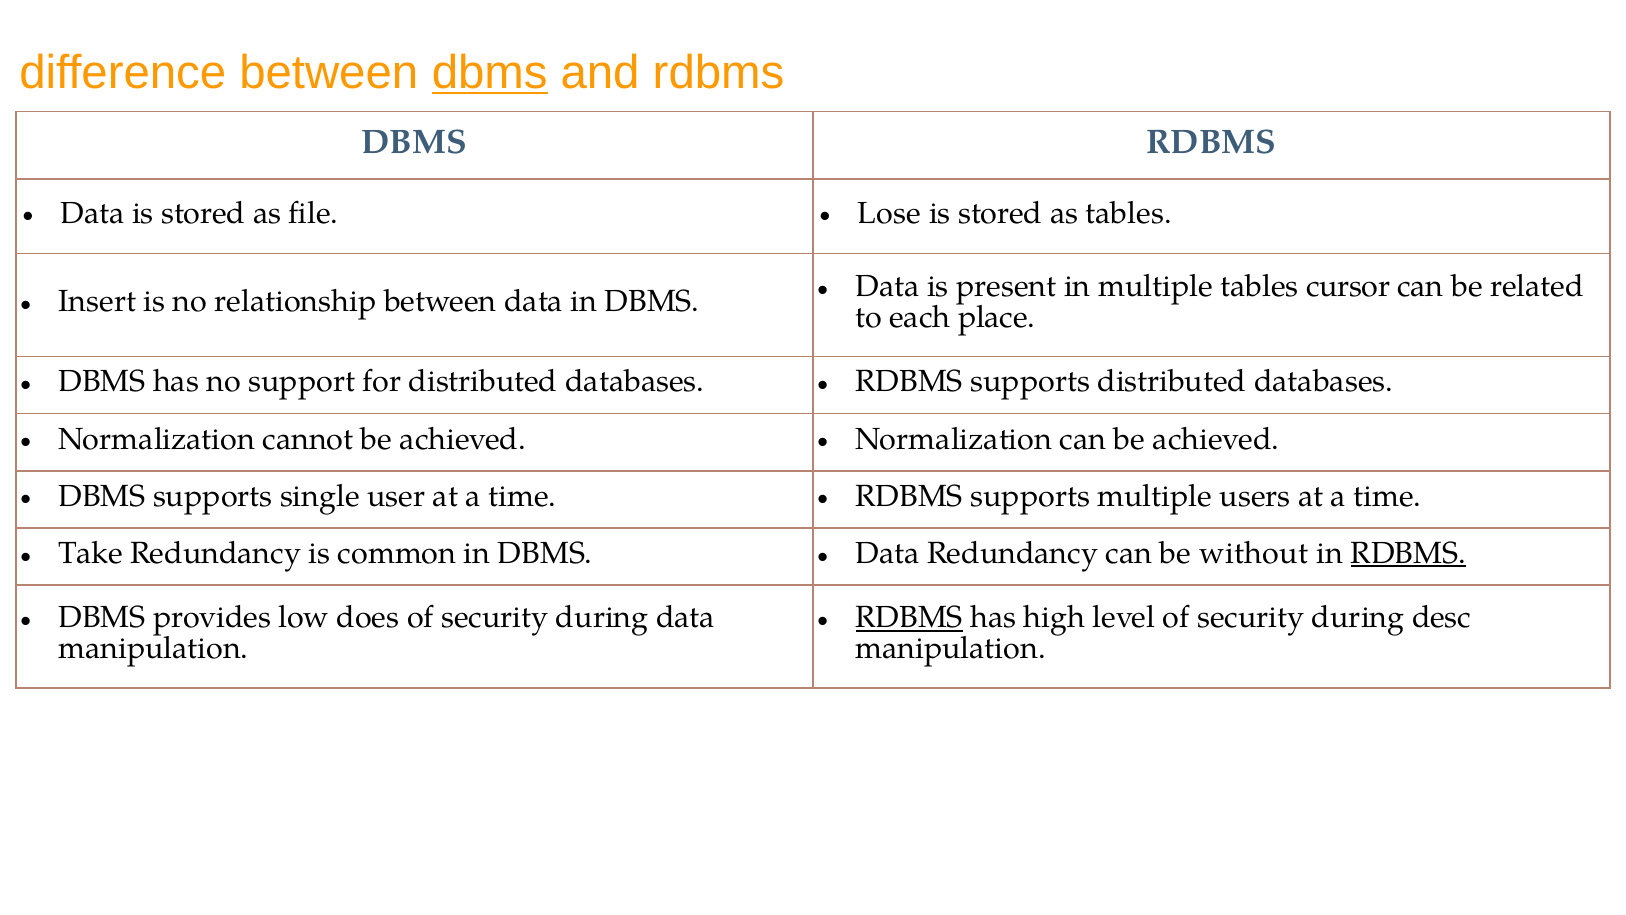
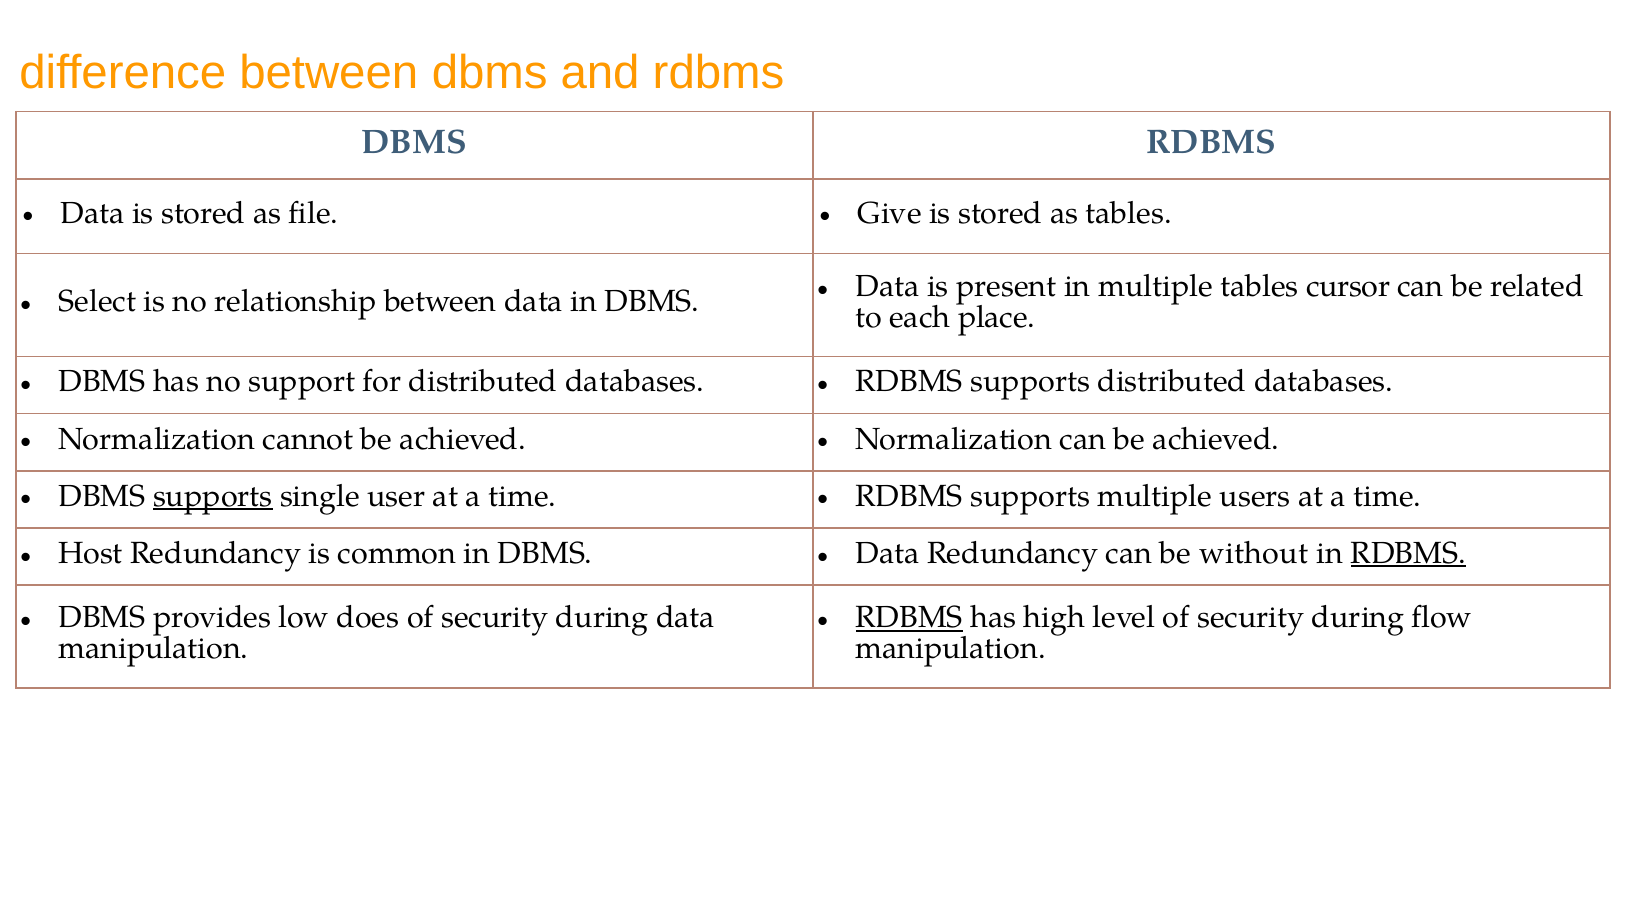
dbms at (490, 72) underline: present -> none
Lose: Lose -> Give
Insert: Insert -> Select
supports at (213, 496) underline: none -> present
Take: Take -> Host
desc: desc -> flow
